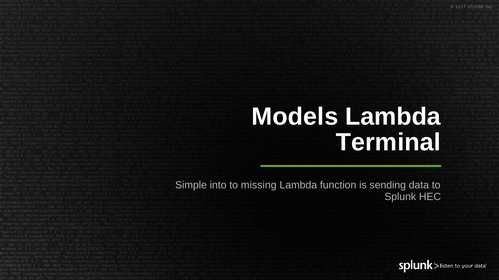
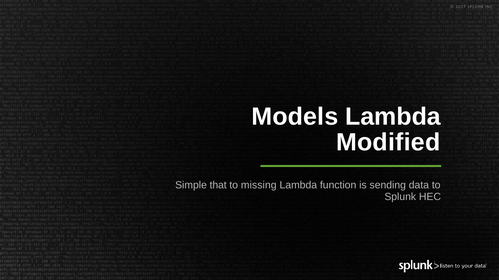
Terminal: Terminal -> Modified
into: into -> that
